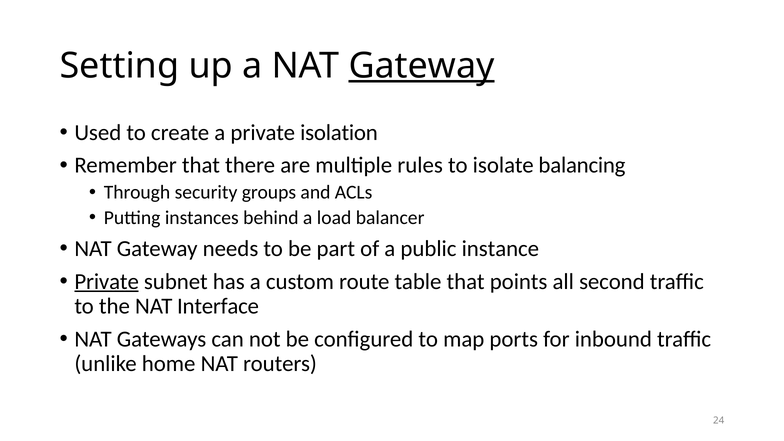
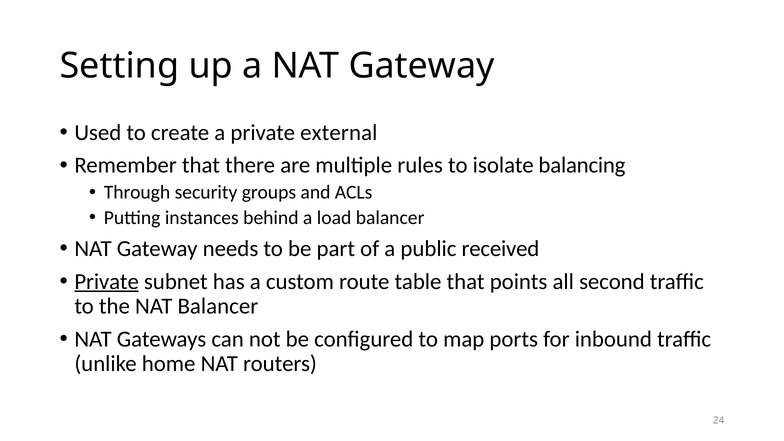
Gateway at (422, 66) underline: present -> none
isolation: isolation -> external
instance: instance -> received
NAT Interface: Interface -> Balancer
